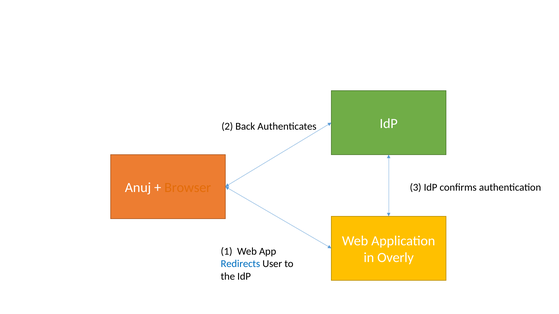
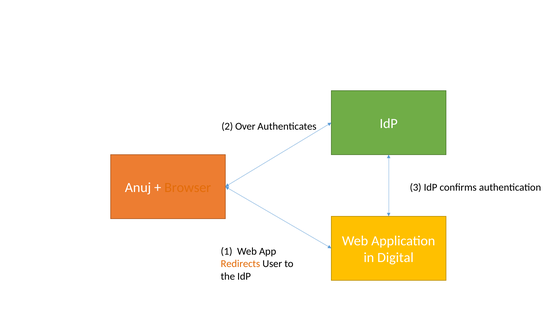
Back: Back -> Over
Overly: Overly -> Digital
Redirects colour: blue -> orange
